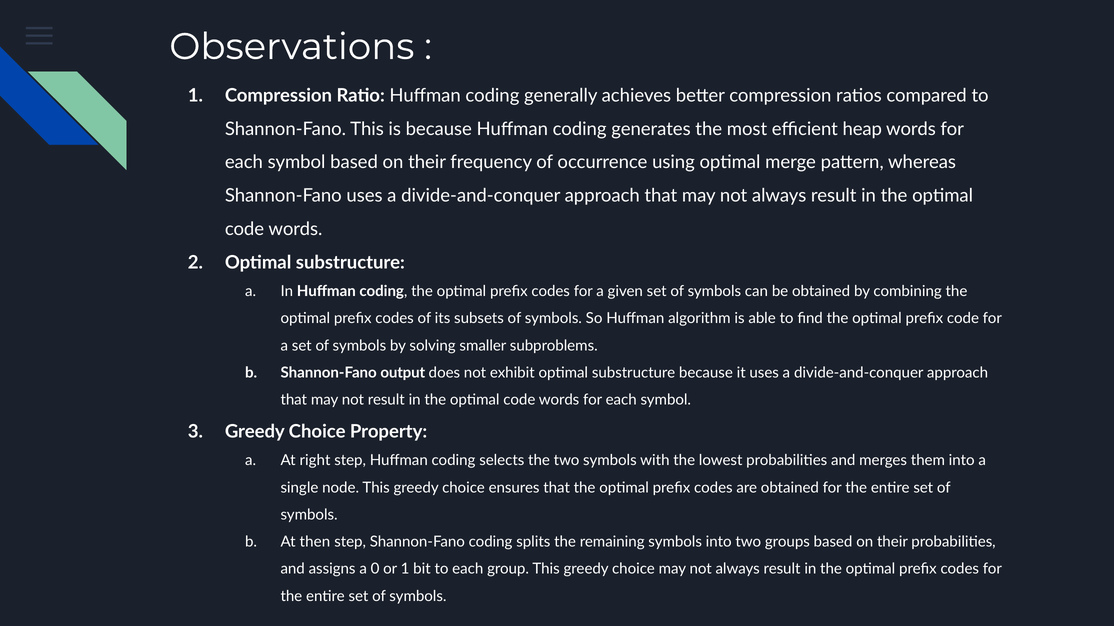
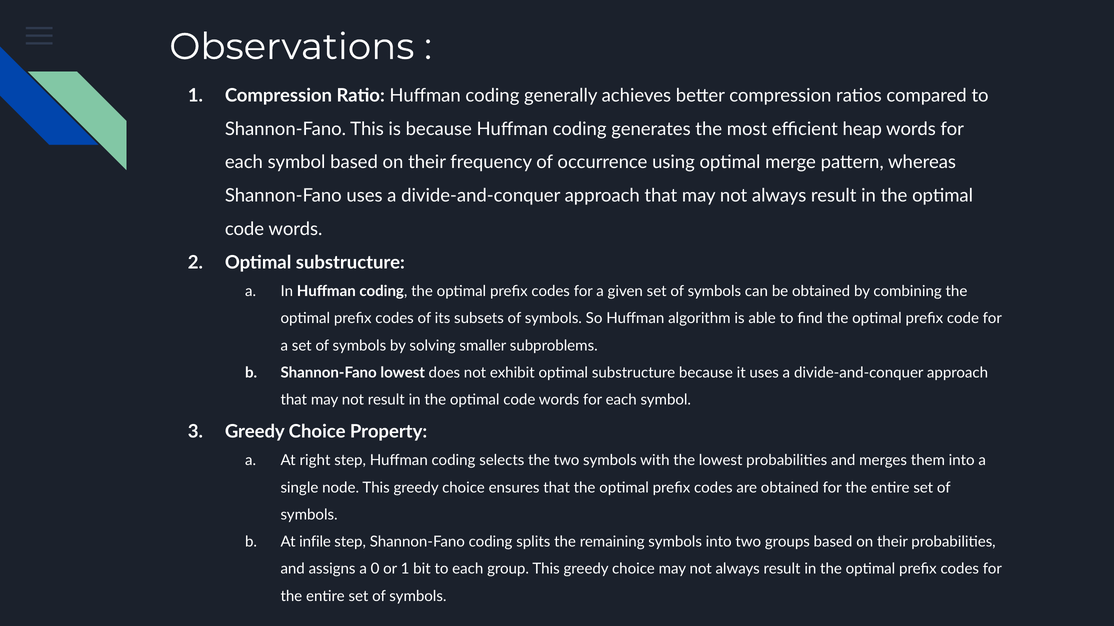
Shannon-Fano output: output -> lowest
then: then -> infile
